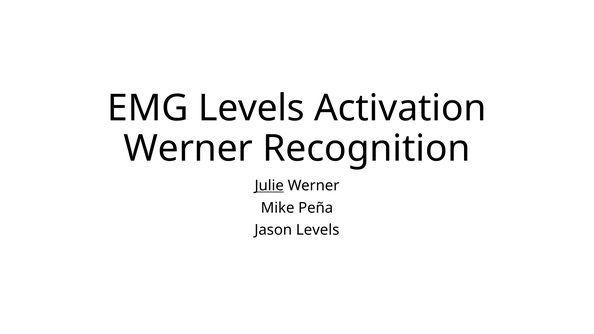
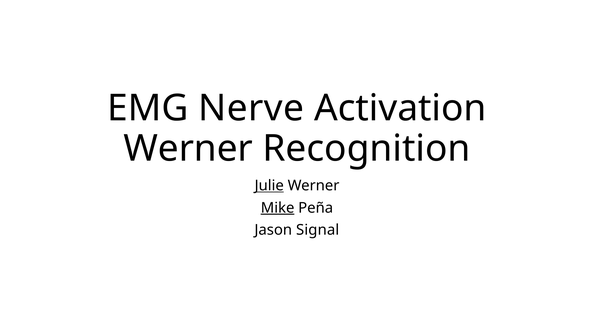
EMG Levels: Levels -> Nerve
Mike underline: none -> present
Jason Levels: Levels -> Signal
